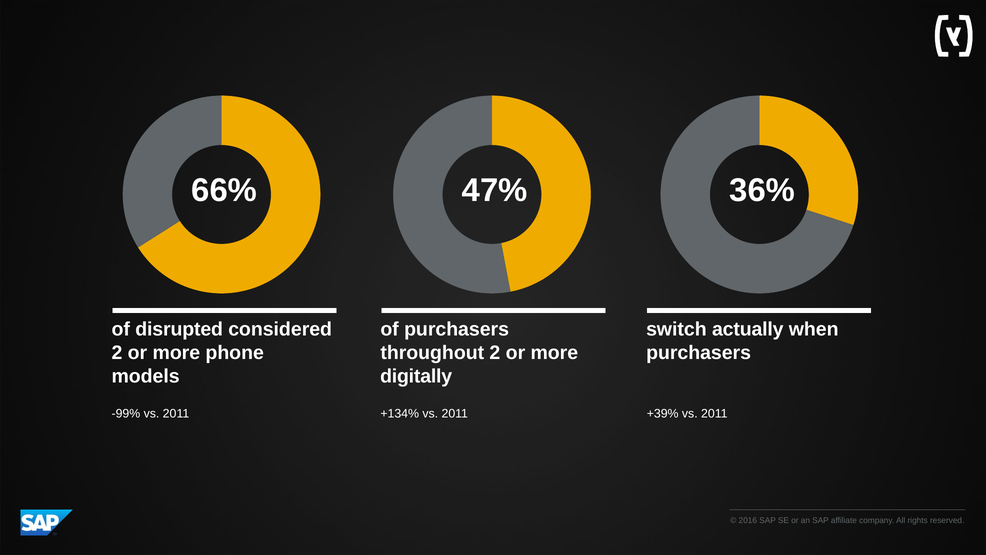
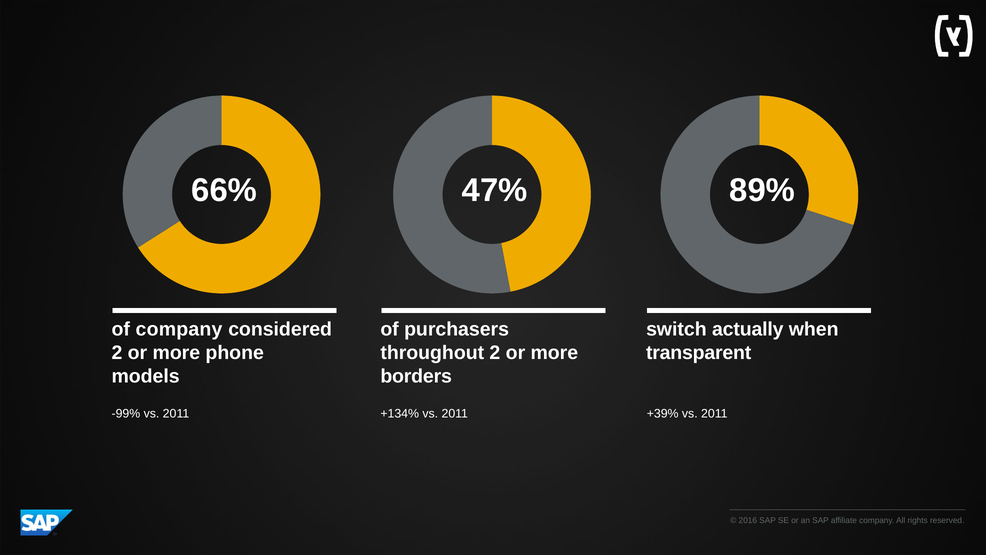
36%: 36% -> 89%
of disrupted: disrupted -> company
purchasers at (699, 353): purchasers -> transparent
digitally: digitally -> borders
